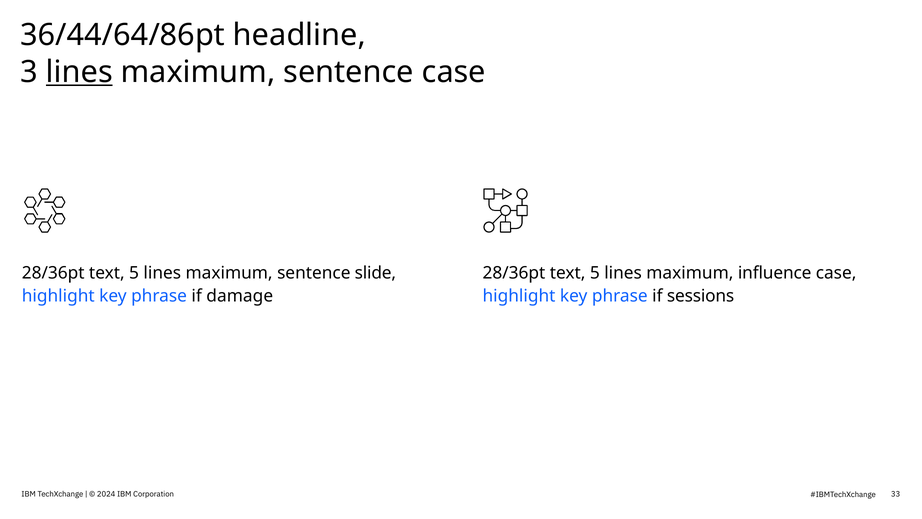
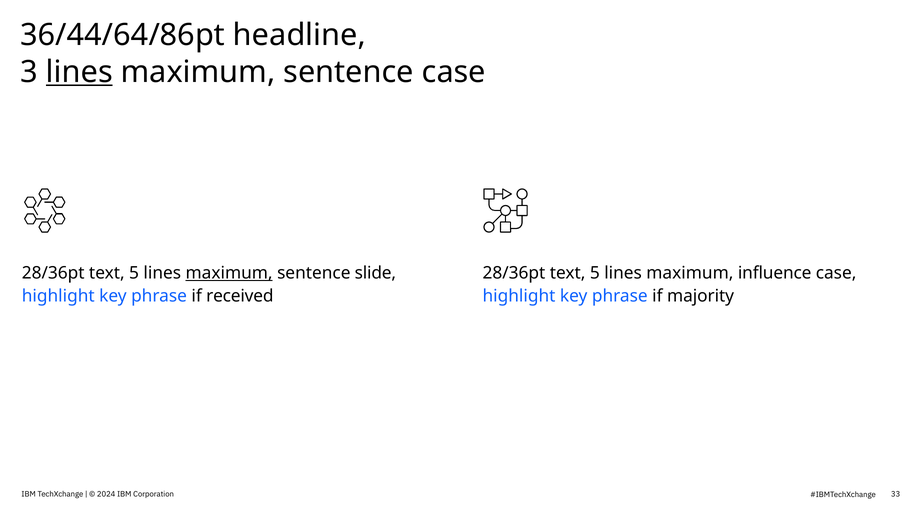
maximum at (229, 273) underline: none -> present
damage: damage -> received
sessions: sessions -> majority
